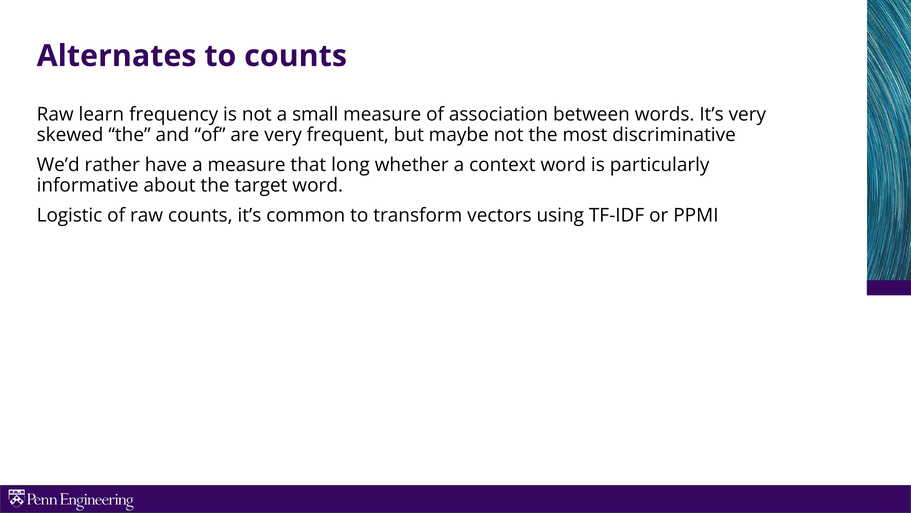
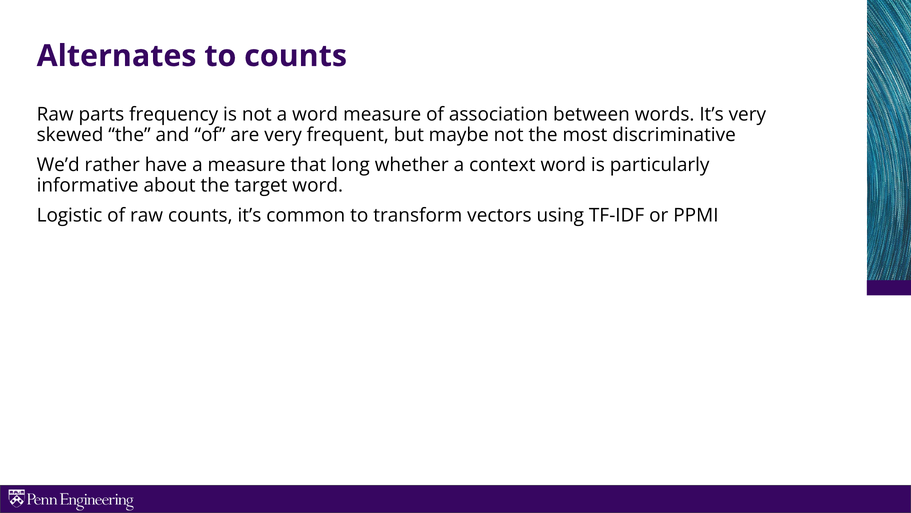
learn: learn -> parts
a small: small -> word
